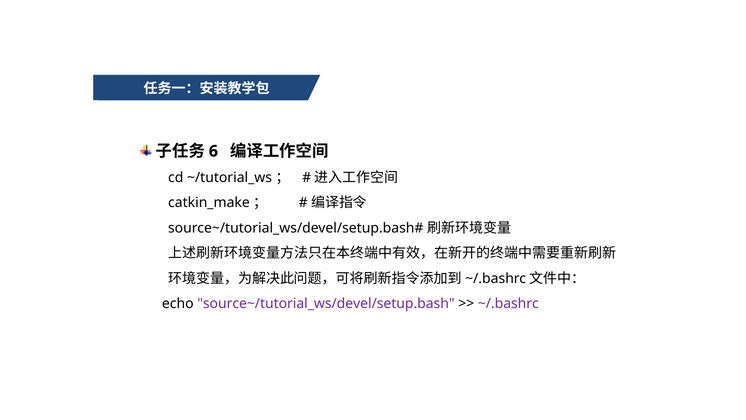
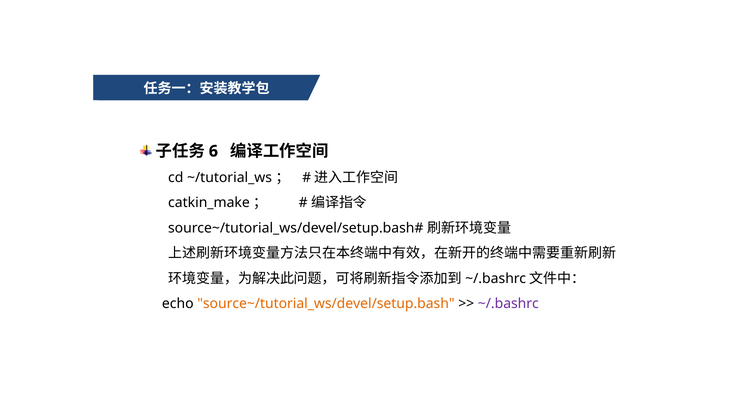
source~/tutorial_ws/devel/setup.bash colour: purple -> orange
